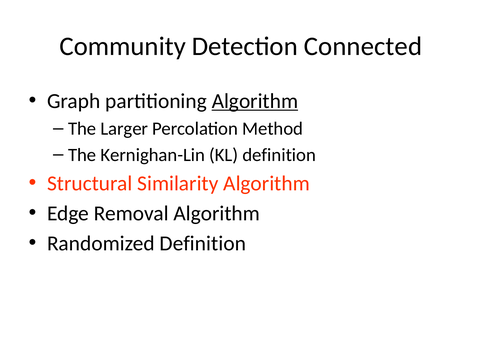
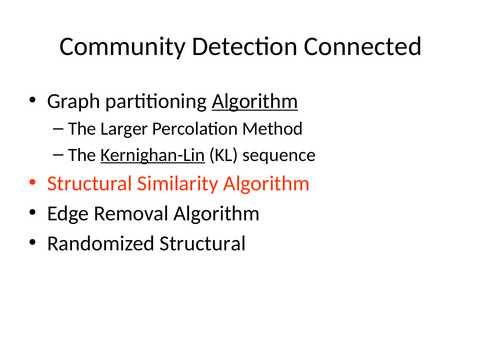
Kernighan-Lin underline: none -> present
KL definition: definition -> sequence
Randomized Definition: Definition -> Structural
